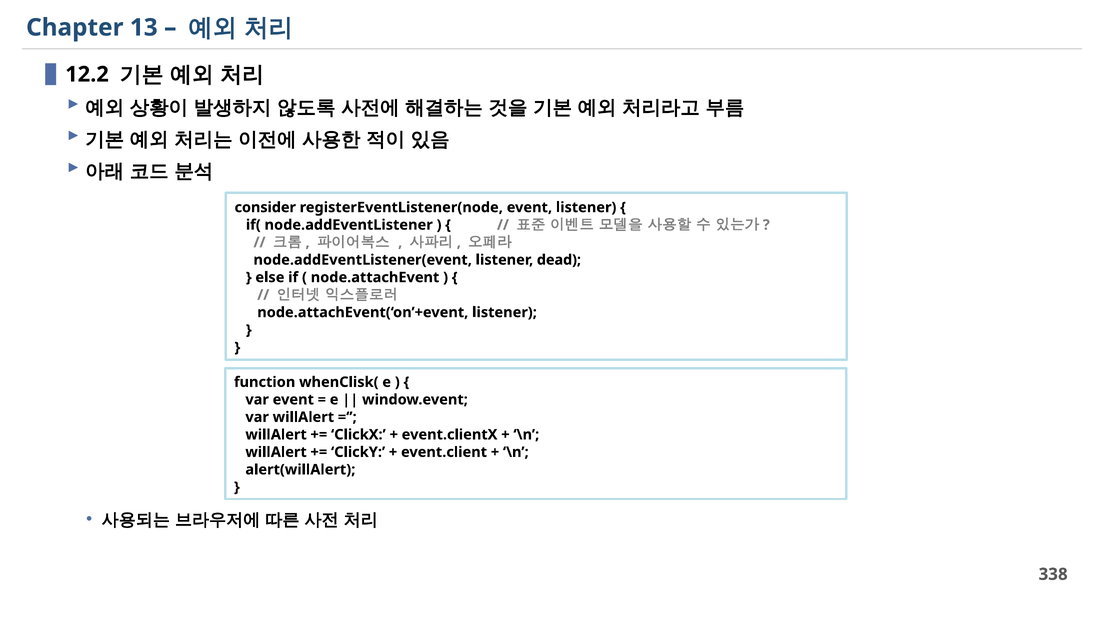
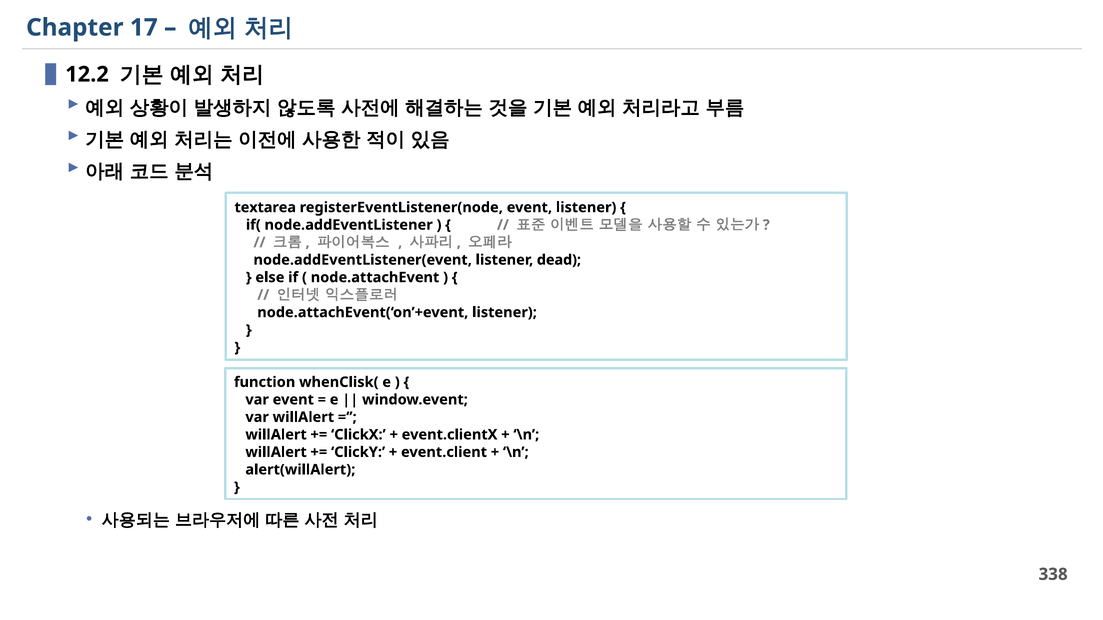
13: 13 -> 17
consider: consider -> textarea
